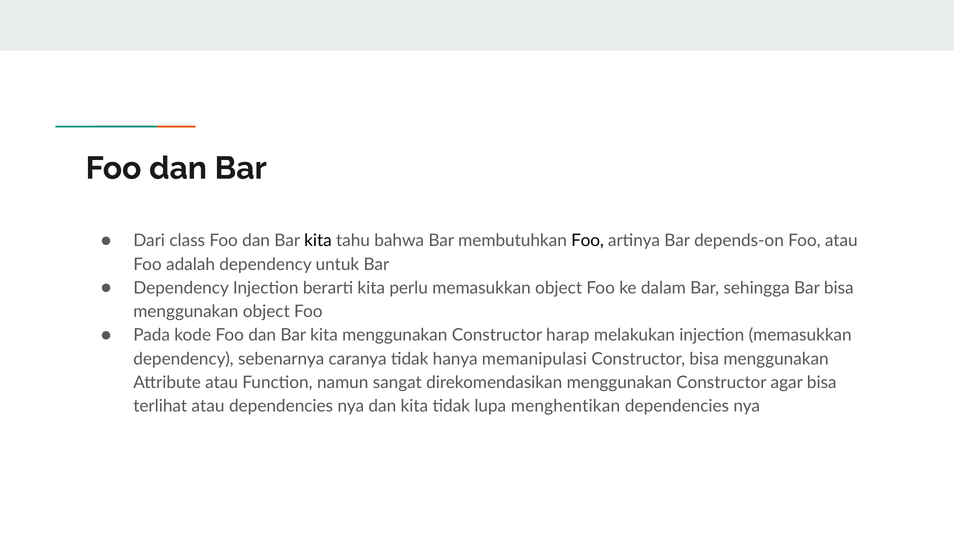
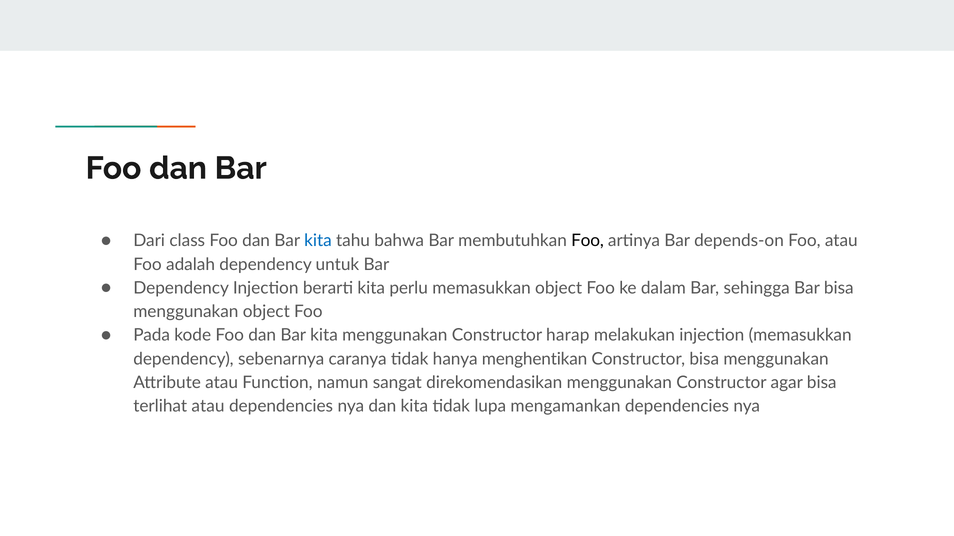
kita at (318, 241) colour: black -> blue
memanipulasi: memanipulasi -> menghentikan
menghentikan: menghentikan -> mengamankan
